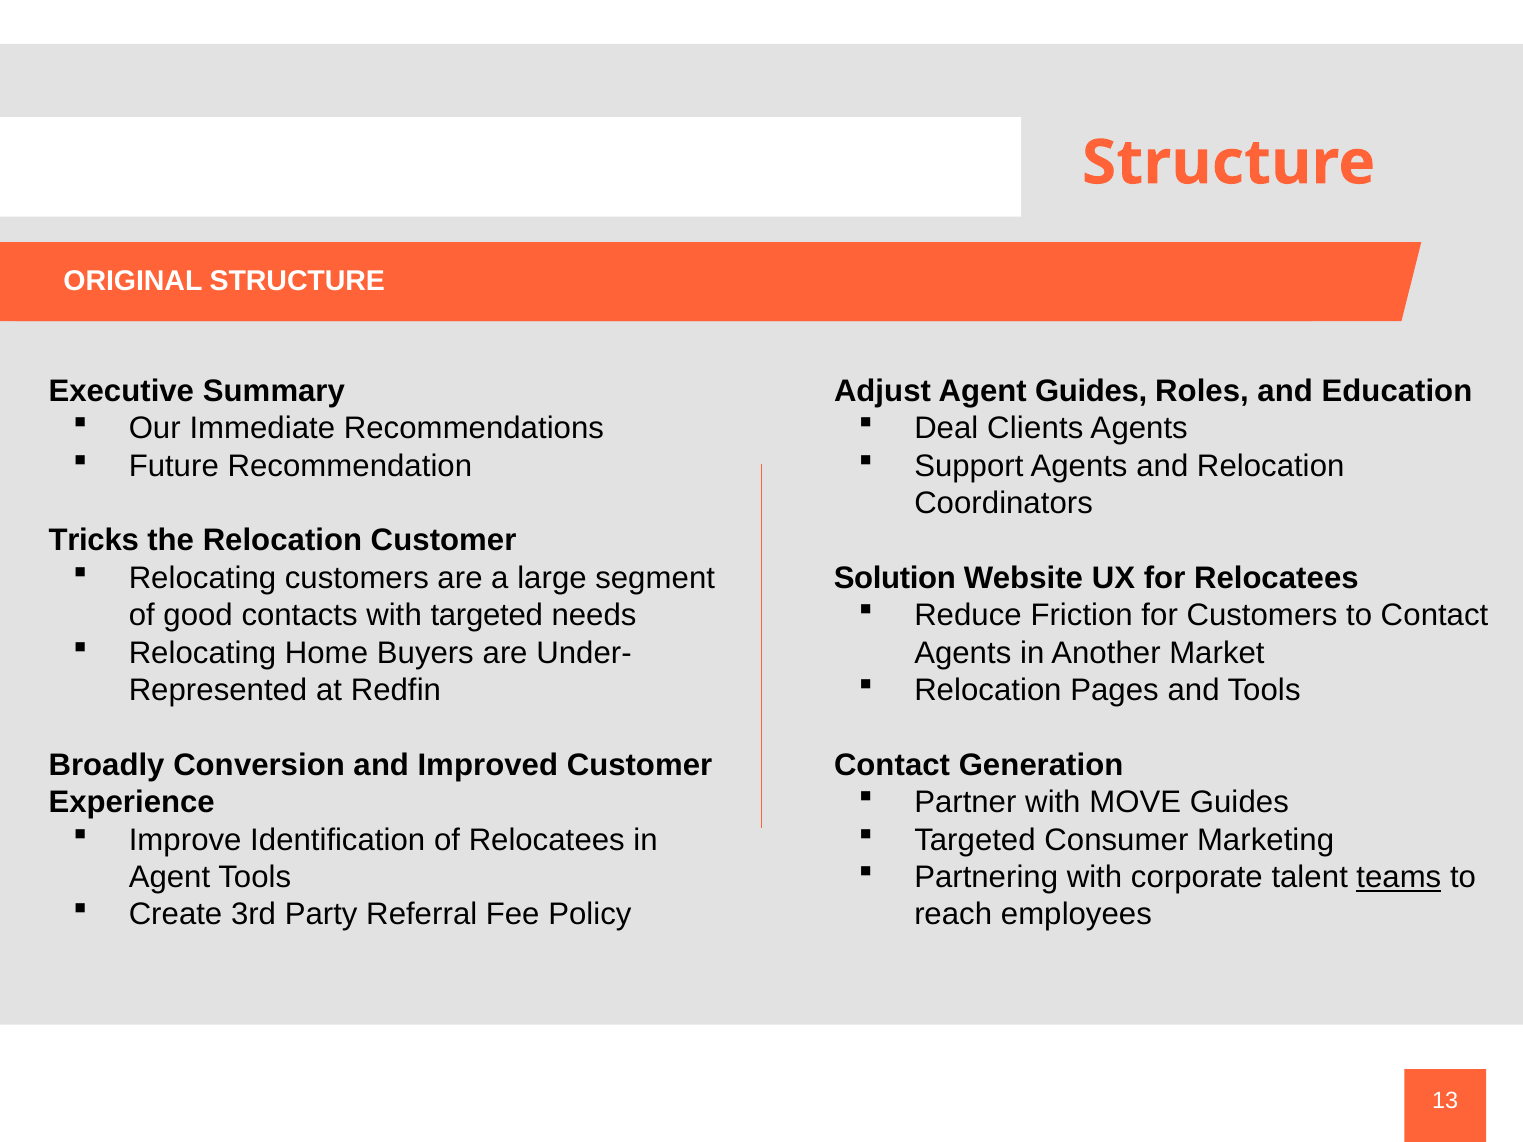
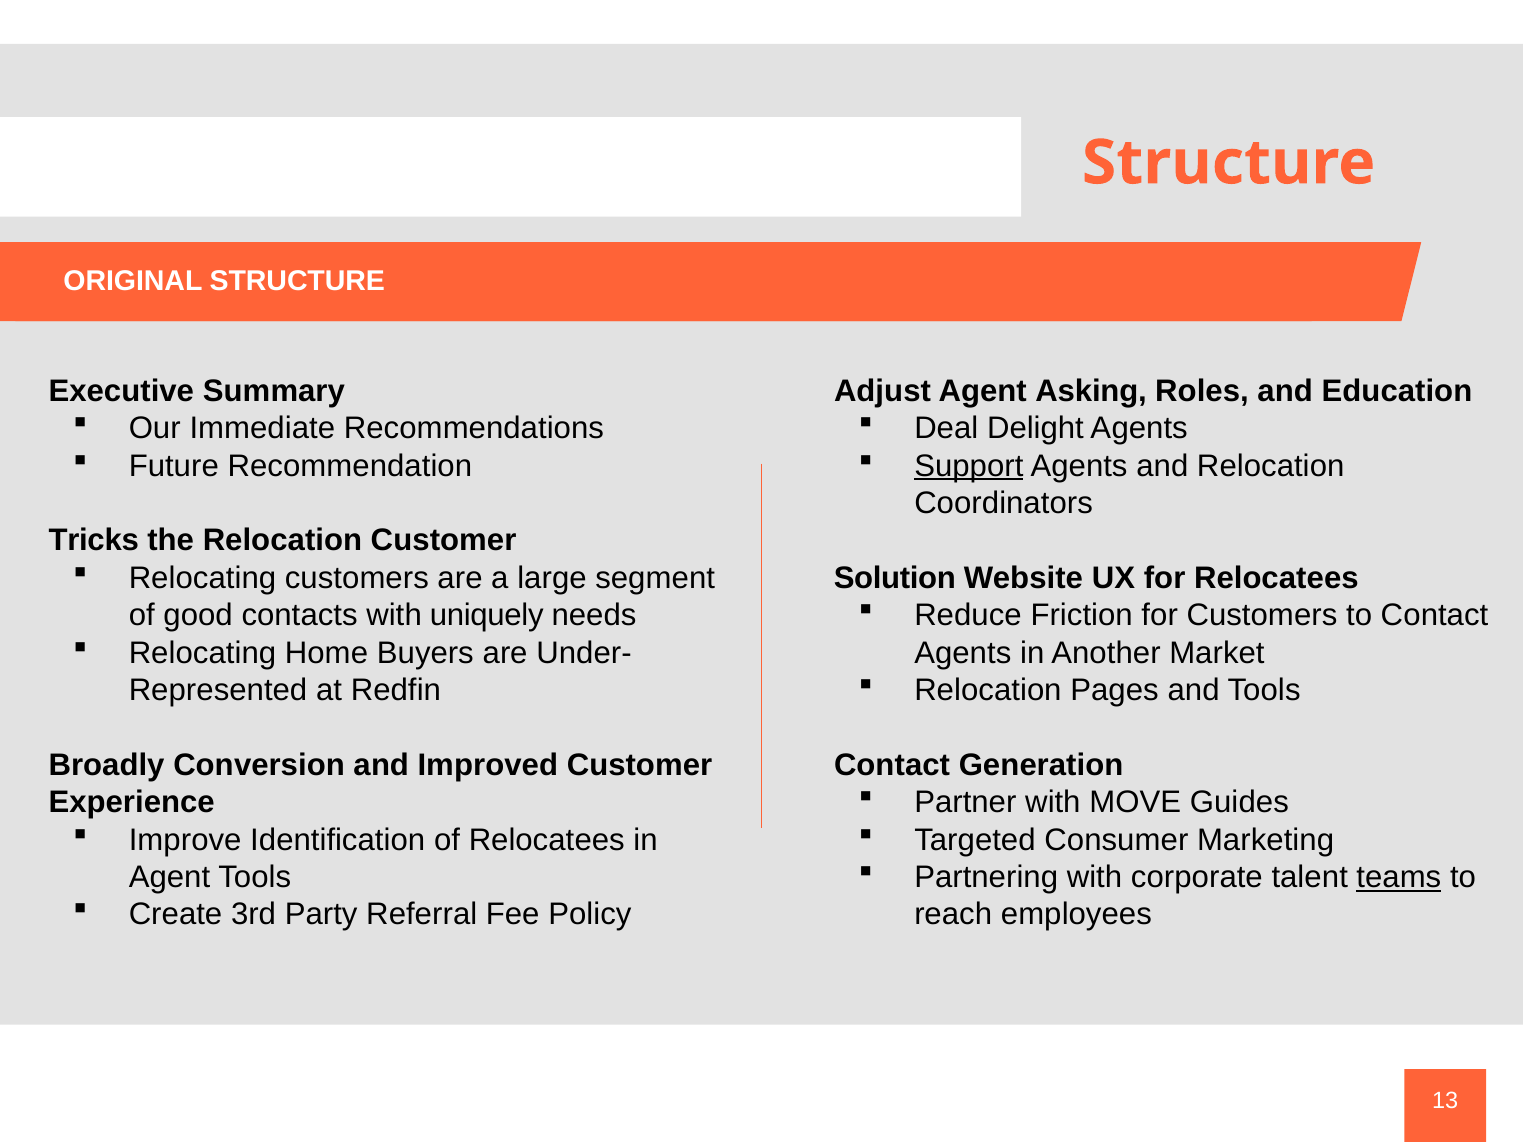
Agent Guides: Guides -> Asking
Clients: Clients -> Delight
Support underline: none -> present
with targeted: targeted -> uniquely
